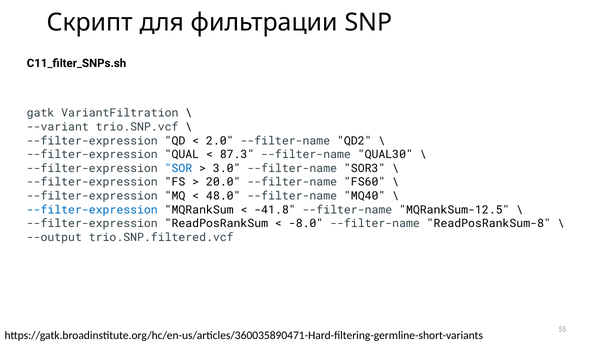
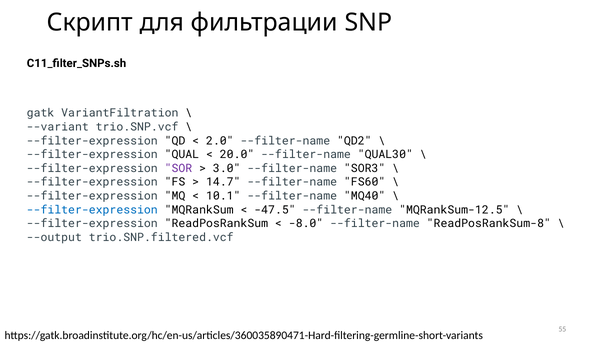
87.3: 87.3 -> 20.0
SOR colour: blue -> purple
20.0: 20.0 -> 14.7
48.0: 48.0 -> 10.1
-41.8: -41.8 -> -47.5
